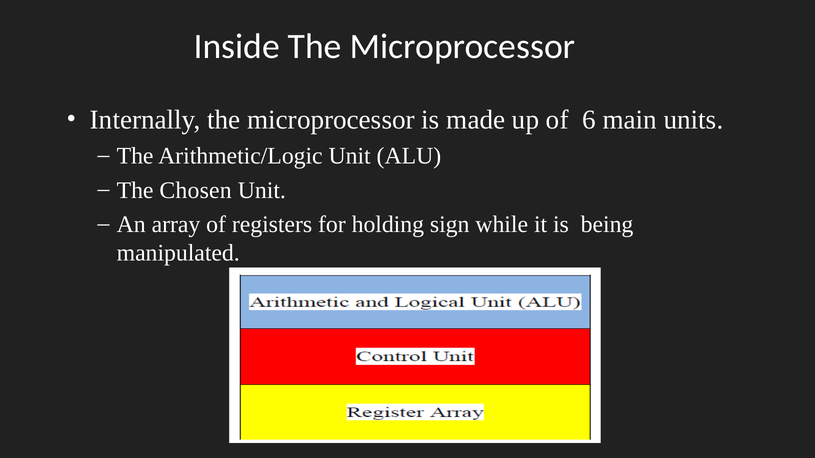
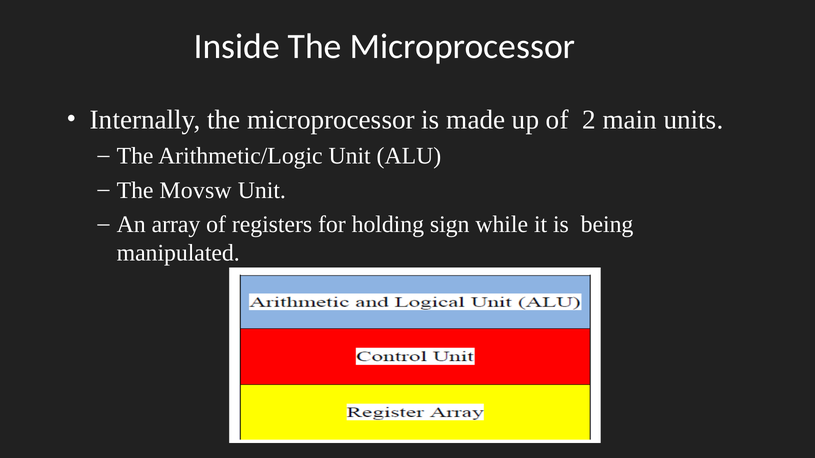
6: 6 -> 2
Chosen: Chosen -> Movsw
